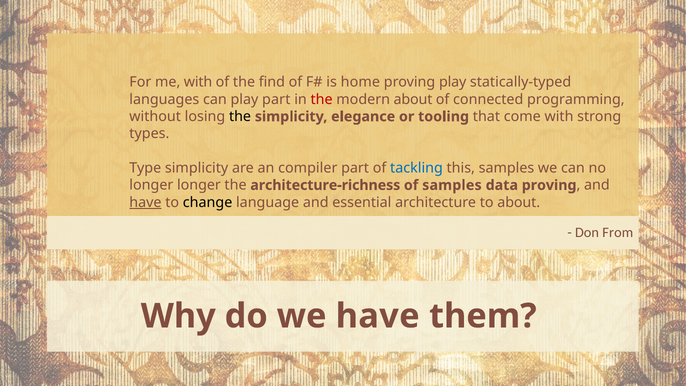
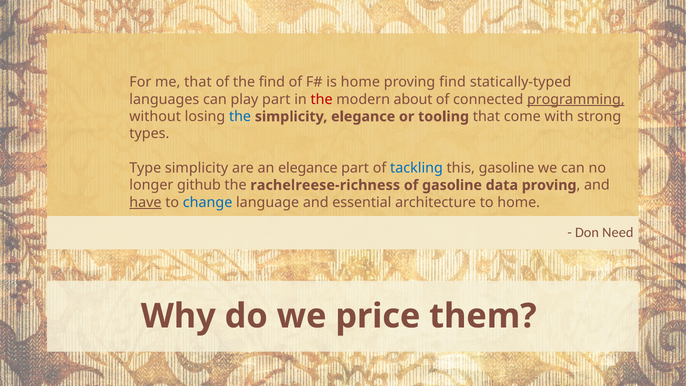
me with: with -> that
proving play: play -> find
programming underline: none -> present
the at (240, 117) colour: black -> blue
an compiler: compiler -> elegance
this samples: samples -> gasoline
longer longer: longer -> github
architecture-richness: architecture-richness -> rachelreese-richness
of samples: samples -> gasoline
change colour: black -> blue
to about: about -> home
From: From -> Need
we have: have -> price
